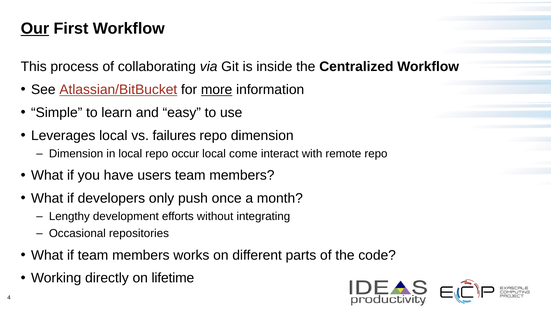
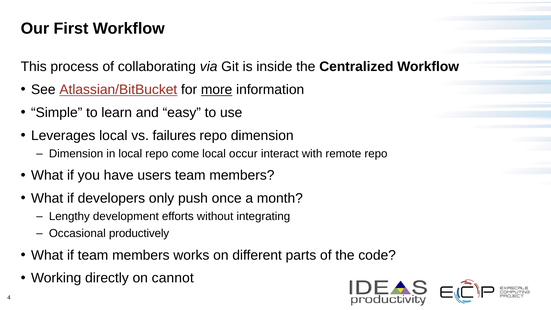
Our underline: present -> none
occur: occur -> come
come: come -> occur
repositories: repositories -> productively
lifetime: lifetime -> cannot
